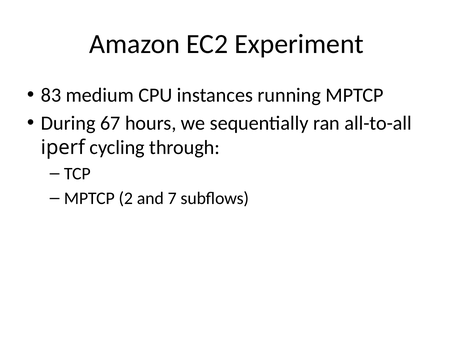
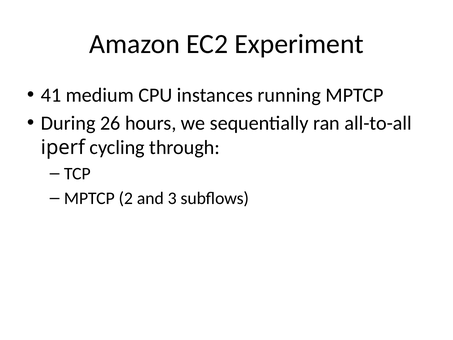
83: 83 -> 41
67: 67 -> 26
7: 7 -> 3
